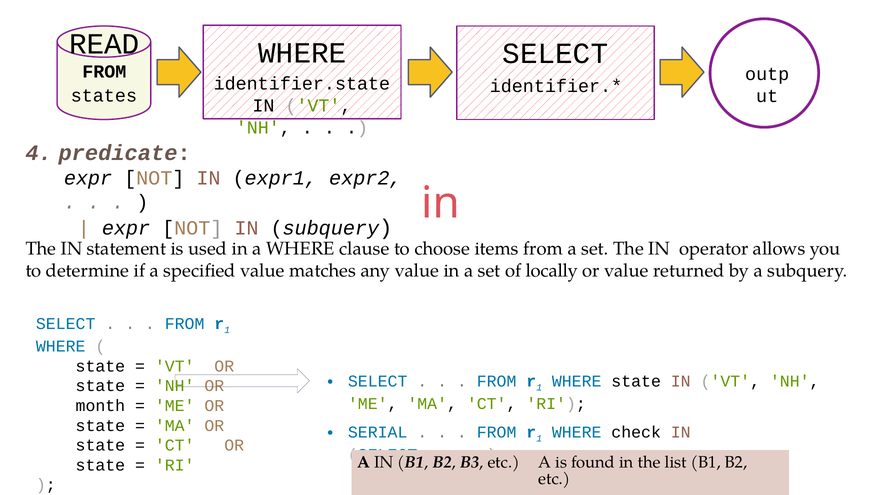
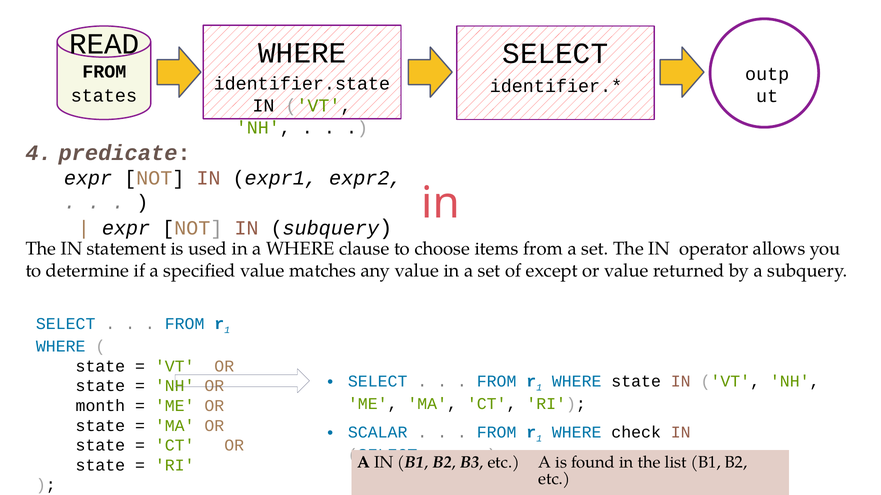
locally: locally -> except
SERIAL: SERIAL -> SCALAR
